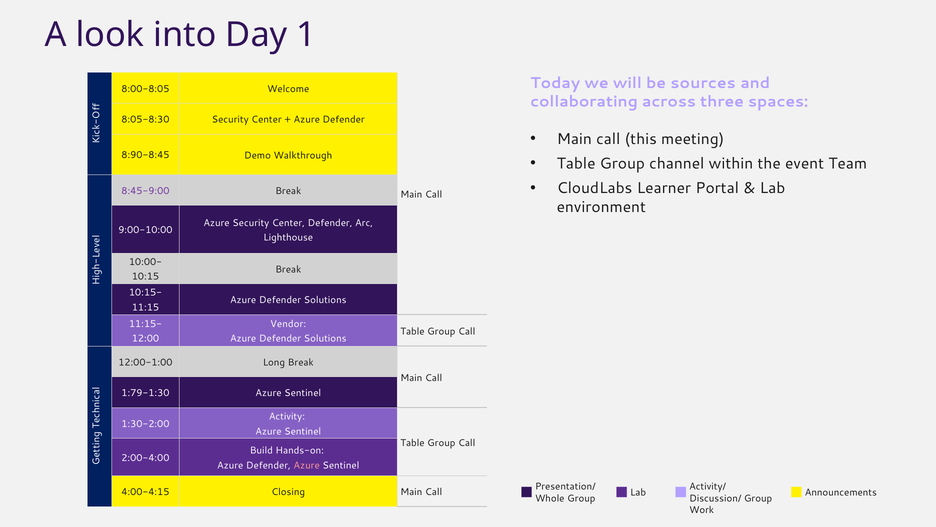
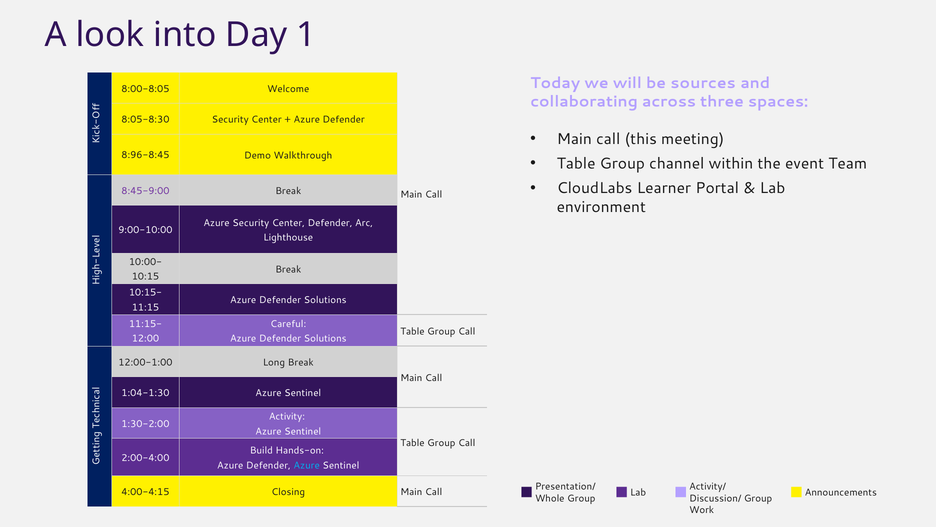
8:90-8:45: 8:90-8:45 -> 8:96-8:45
Vendor: Vendor -> Careful
1:79-1:30: 1:79-1:30 -> 1:04-1:30
Azure at (307, 465) colour: pink -> light blue
